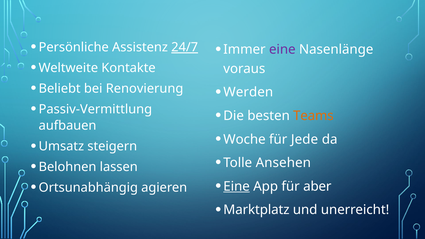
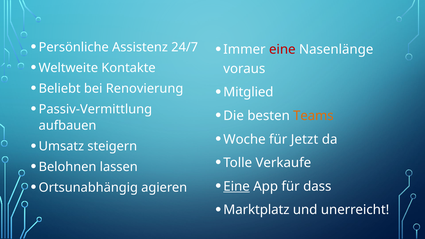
24/7 underline: present -> none
eine at (282, 50) colour: purple -> red
Werden: Werden -> Mitglied
Jede: Jede -> Jetzt
Ansehen: Ansehen -> Verkaufe
aber: aber -> dass
